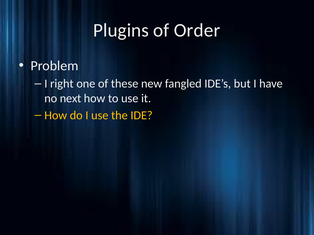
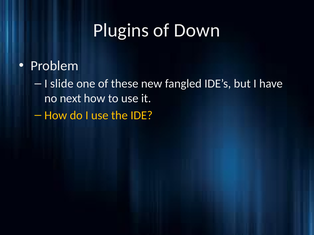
Order: Order -> Down
right: right -> slide
